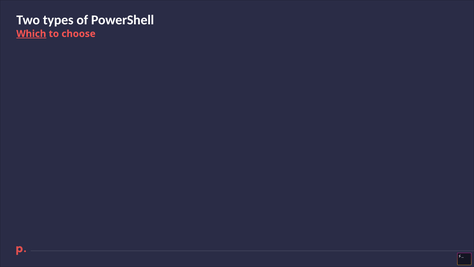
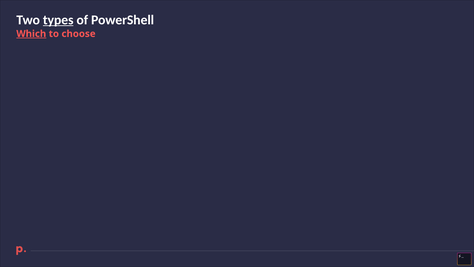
types underline: none -> present
